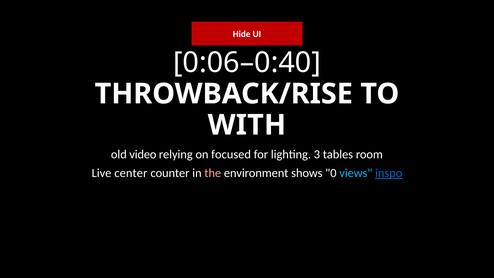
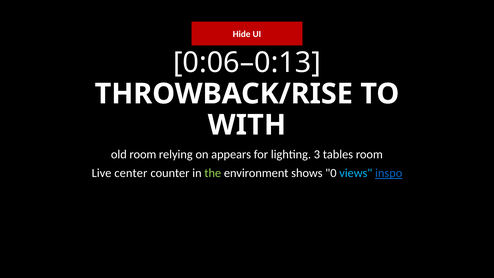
0:06–0:40: 0:06–0:40 -> 0:06–0:13
old video: video -> room
focused: focused -> appears
the colour: pink -> light green
